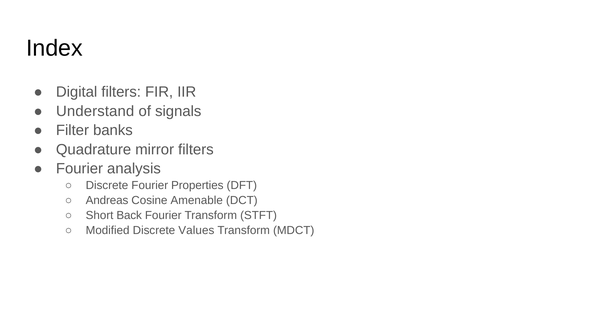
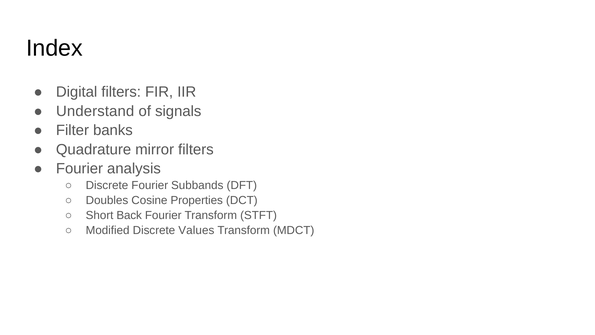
Properties: Properties -> Subbands
Andreas: Andreas -> Doubles
Amenable: Amenable -> Properties
